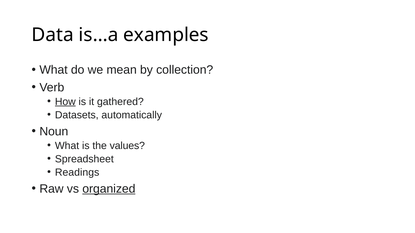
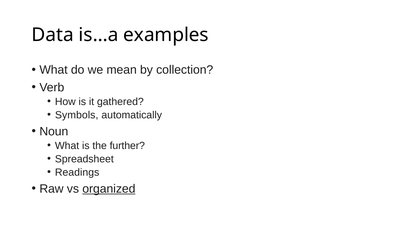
How underline: present -> none
Datasets: Datasets -> Symbols
values: values -> further
